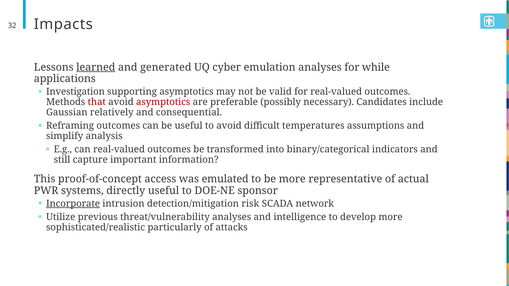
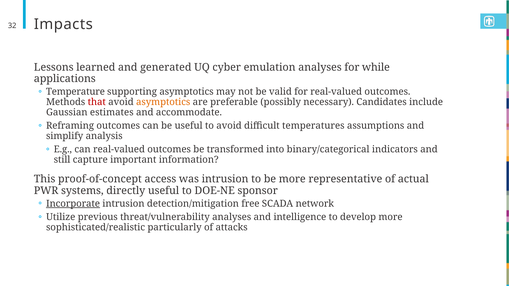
learned underline: present -> none
Investigation: Investigation -> Temperature
asymptotics at (163, 102) colour: red -> orange
relatively: relatively -> estimates
consequential: consequential -> accommodate
was emulated: emulated -> intrusion
risk: risk -> free
